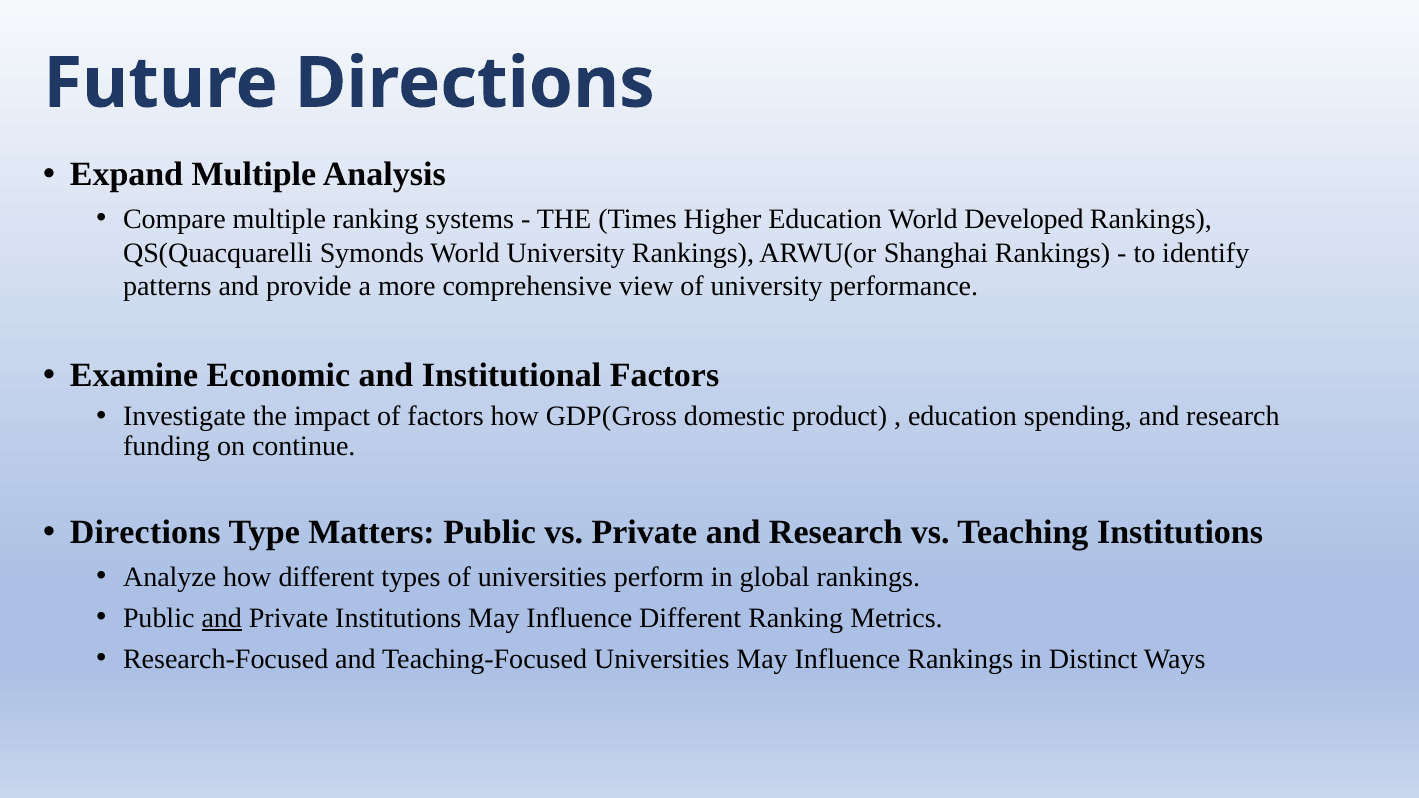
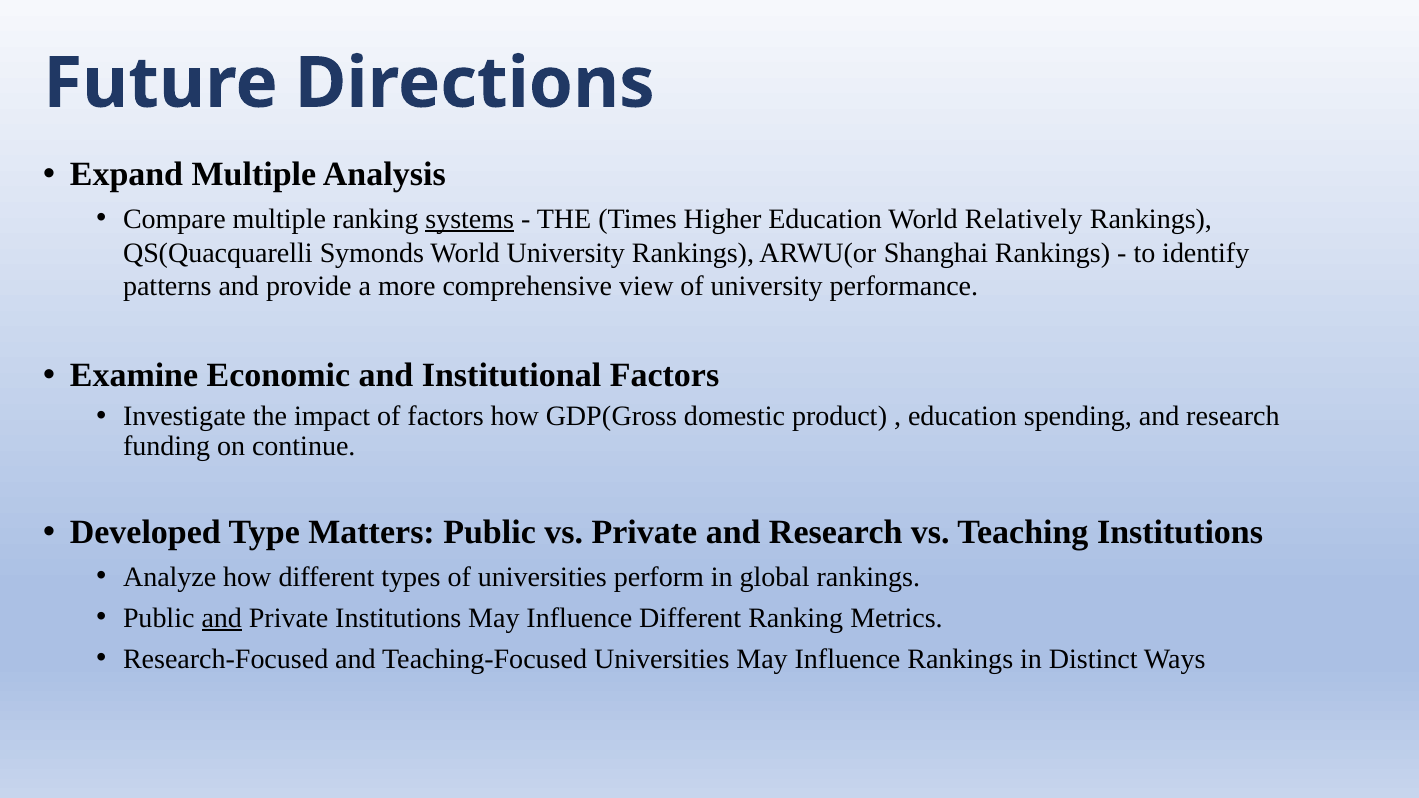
systems underline: none -> present
Developed: Developed -> Relatively
Directions at (145, 533): Directions -> Developed
